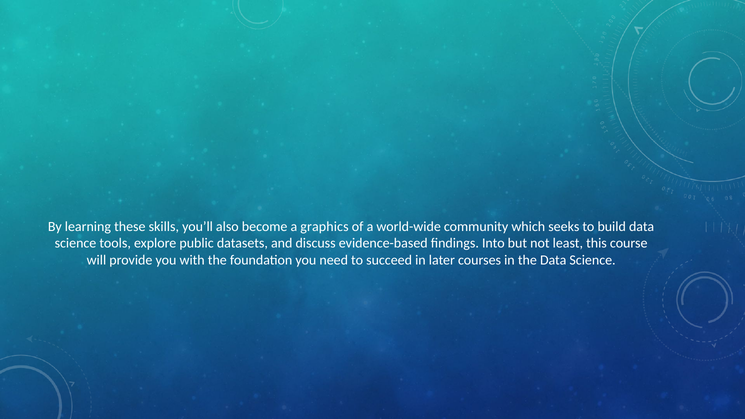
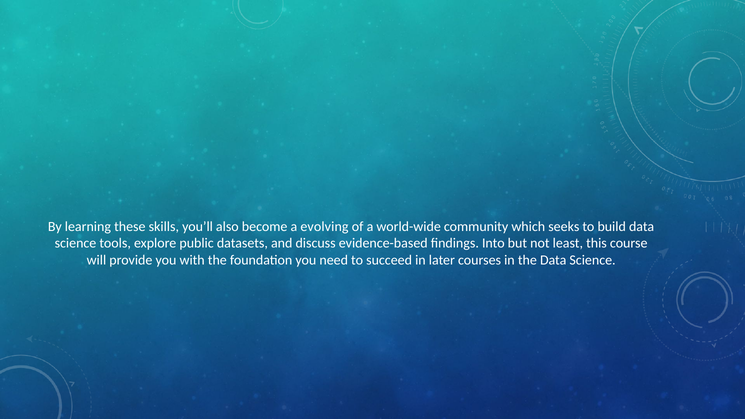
graphics: graphics -> evolving
